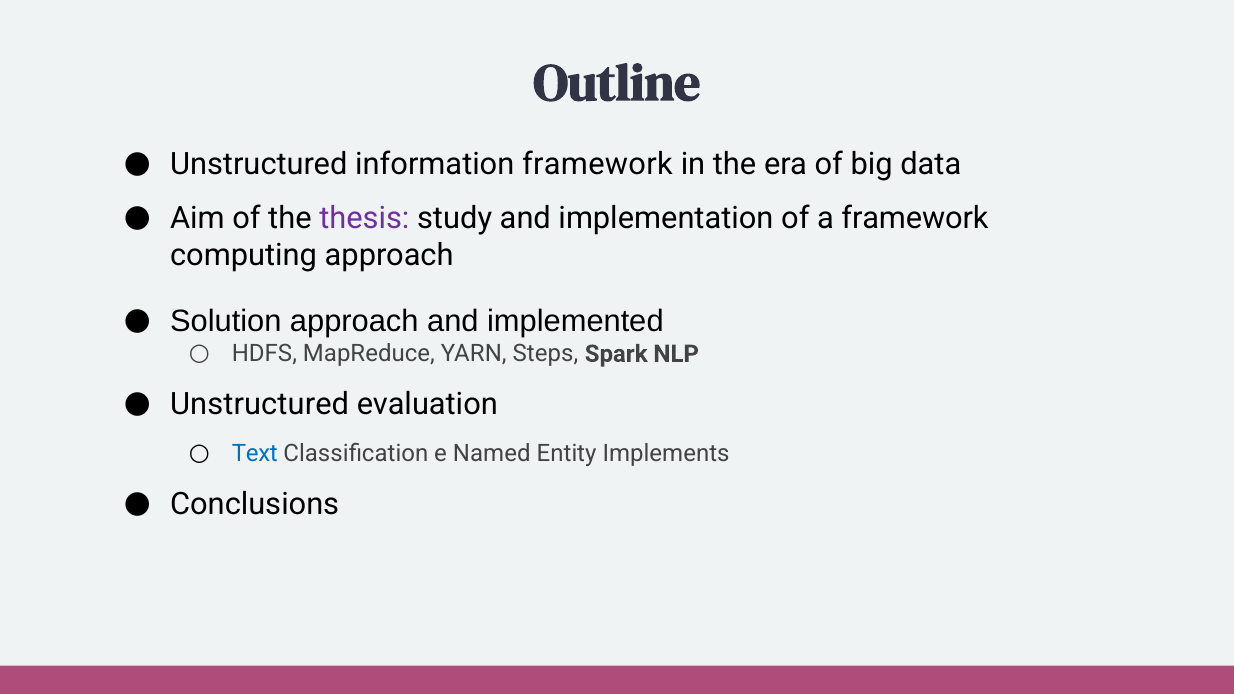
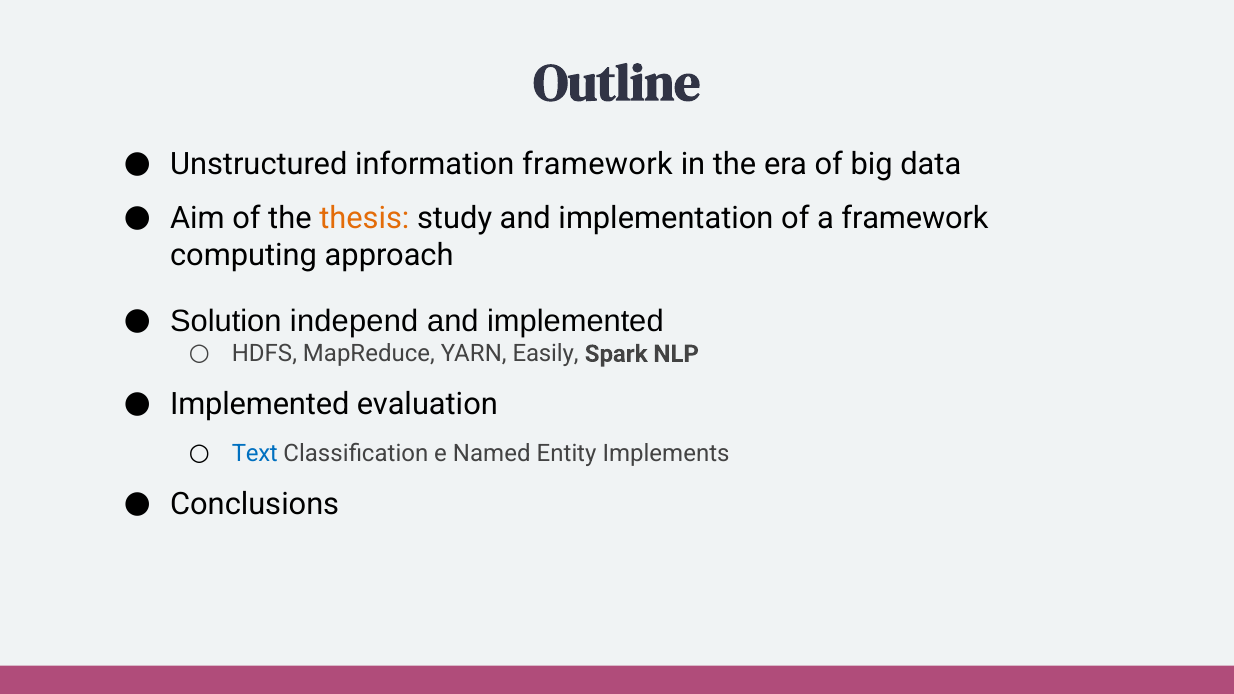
thesis colour: purple -> orange
Solution approach: approach -> independ
Steps: Steps -> Easily
Unstructured at (260, 404): Unstructured -> Implemented
